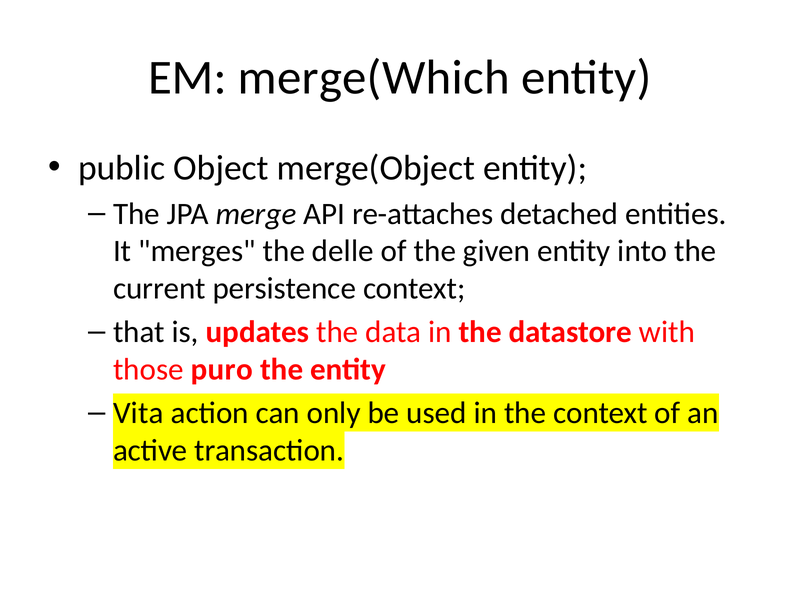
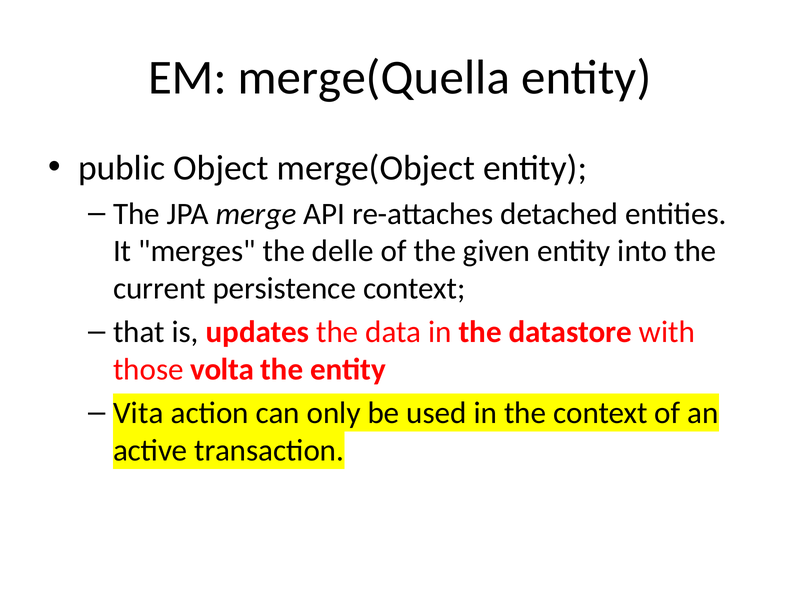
merge(Which: merge(Which -> merge(Quella
puro: puro -> volta
